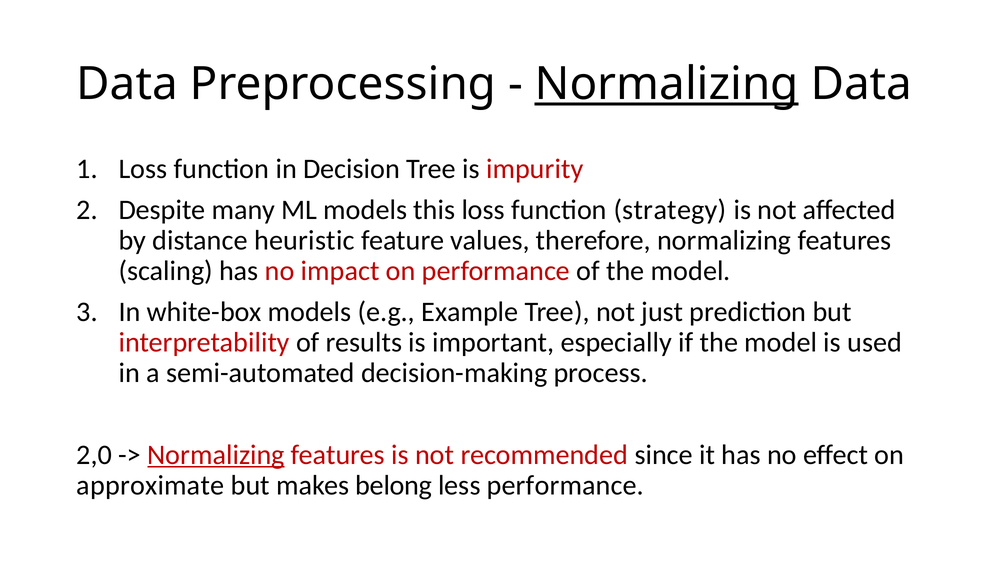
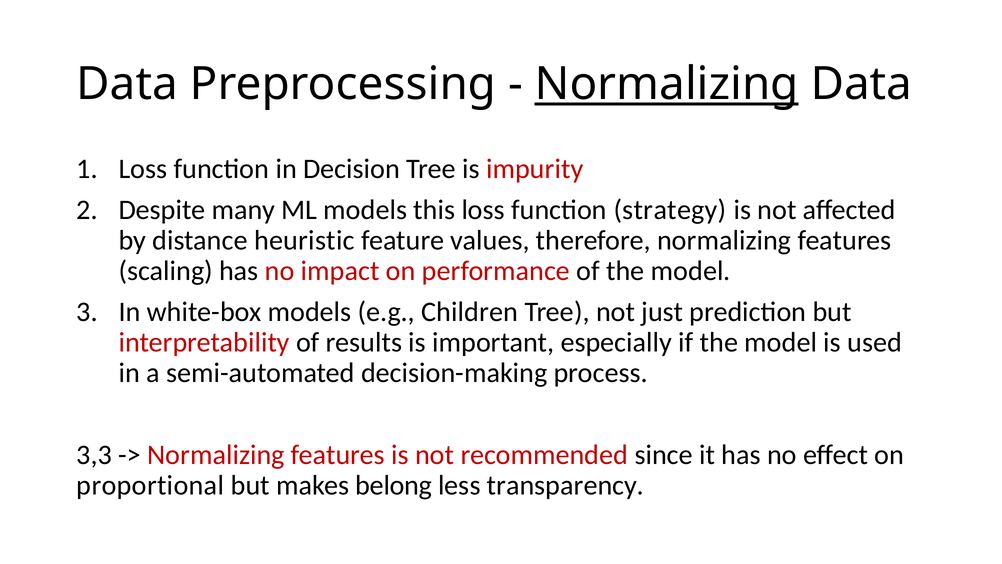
Example: Example -> Children
2,0: 2,0 -> 3,3
Normalizing at (216, 454) underline: present -> none
approximate: approximate -> proportional
less performance: performance -> transparency
